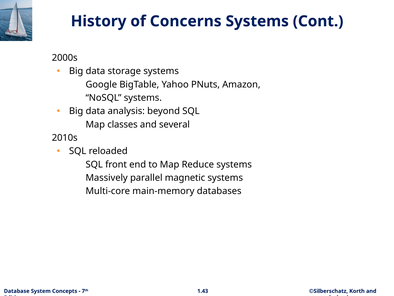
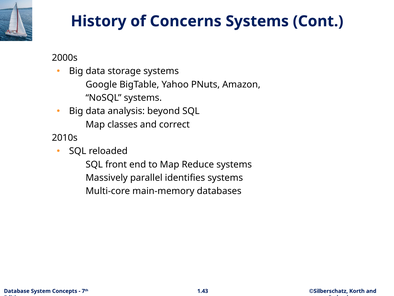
several: several -> correct
magnetic: magnetic -> identifies
